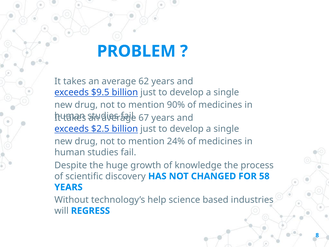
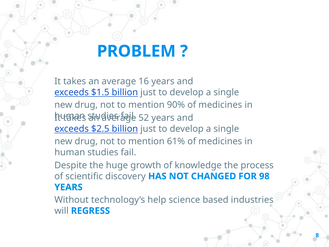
62: 62 -> 16
$9.5: $9.5 -> $1.5
67: 67 -> 52
24%: 24% -> 61%
58: 58 -> 98
